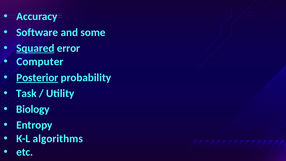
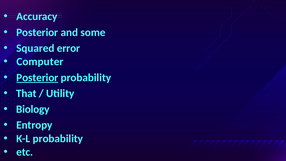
Software at (37, 32): Software -> Posterior
Squared underline: present -> none
Task: Task -> That
K-L algorithms: algorithms -> probability
